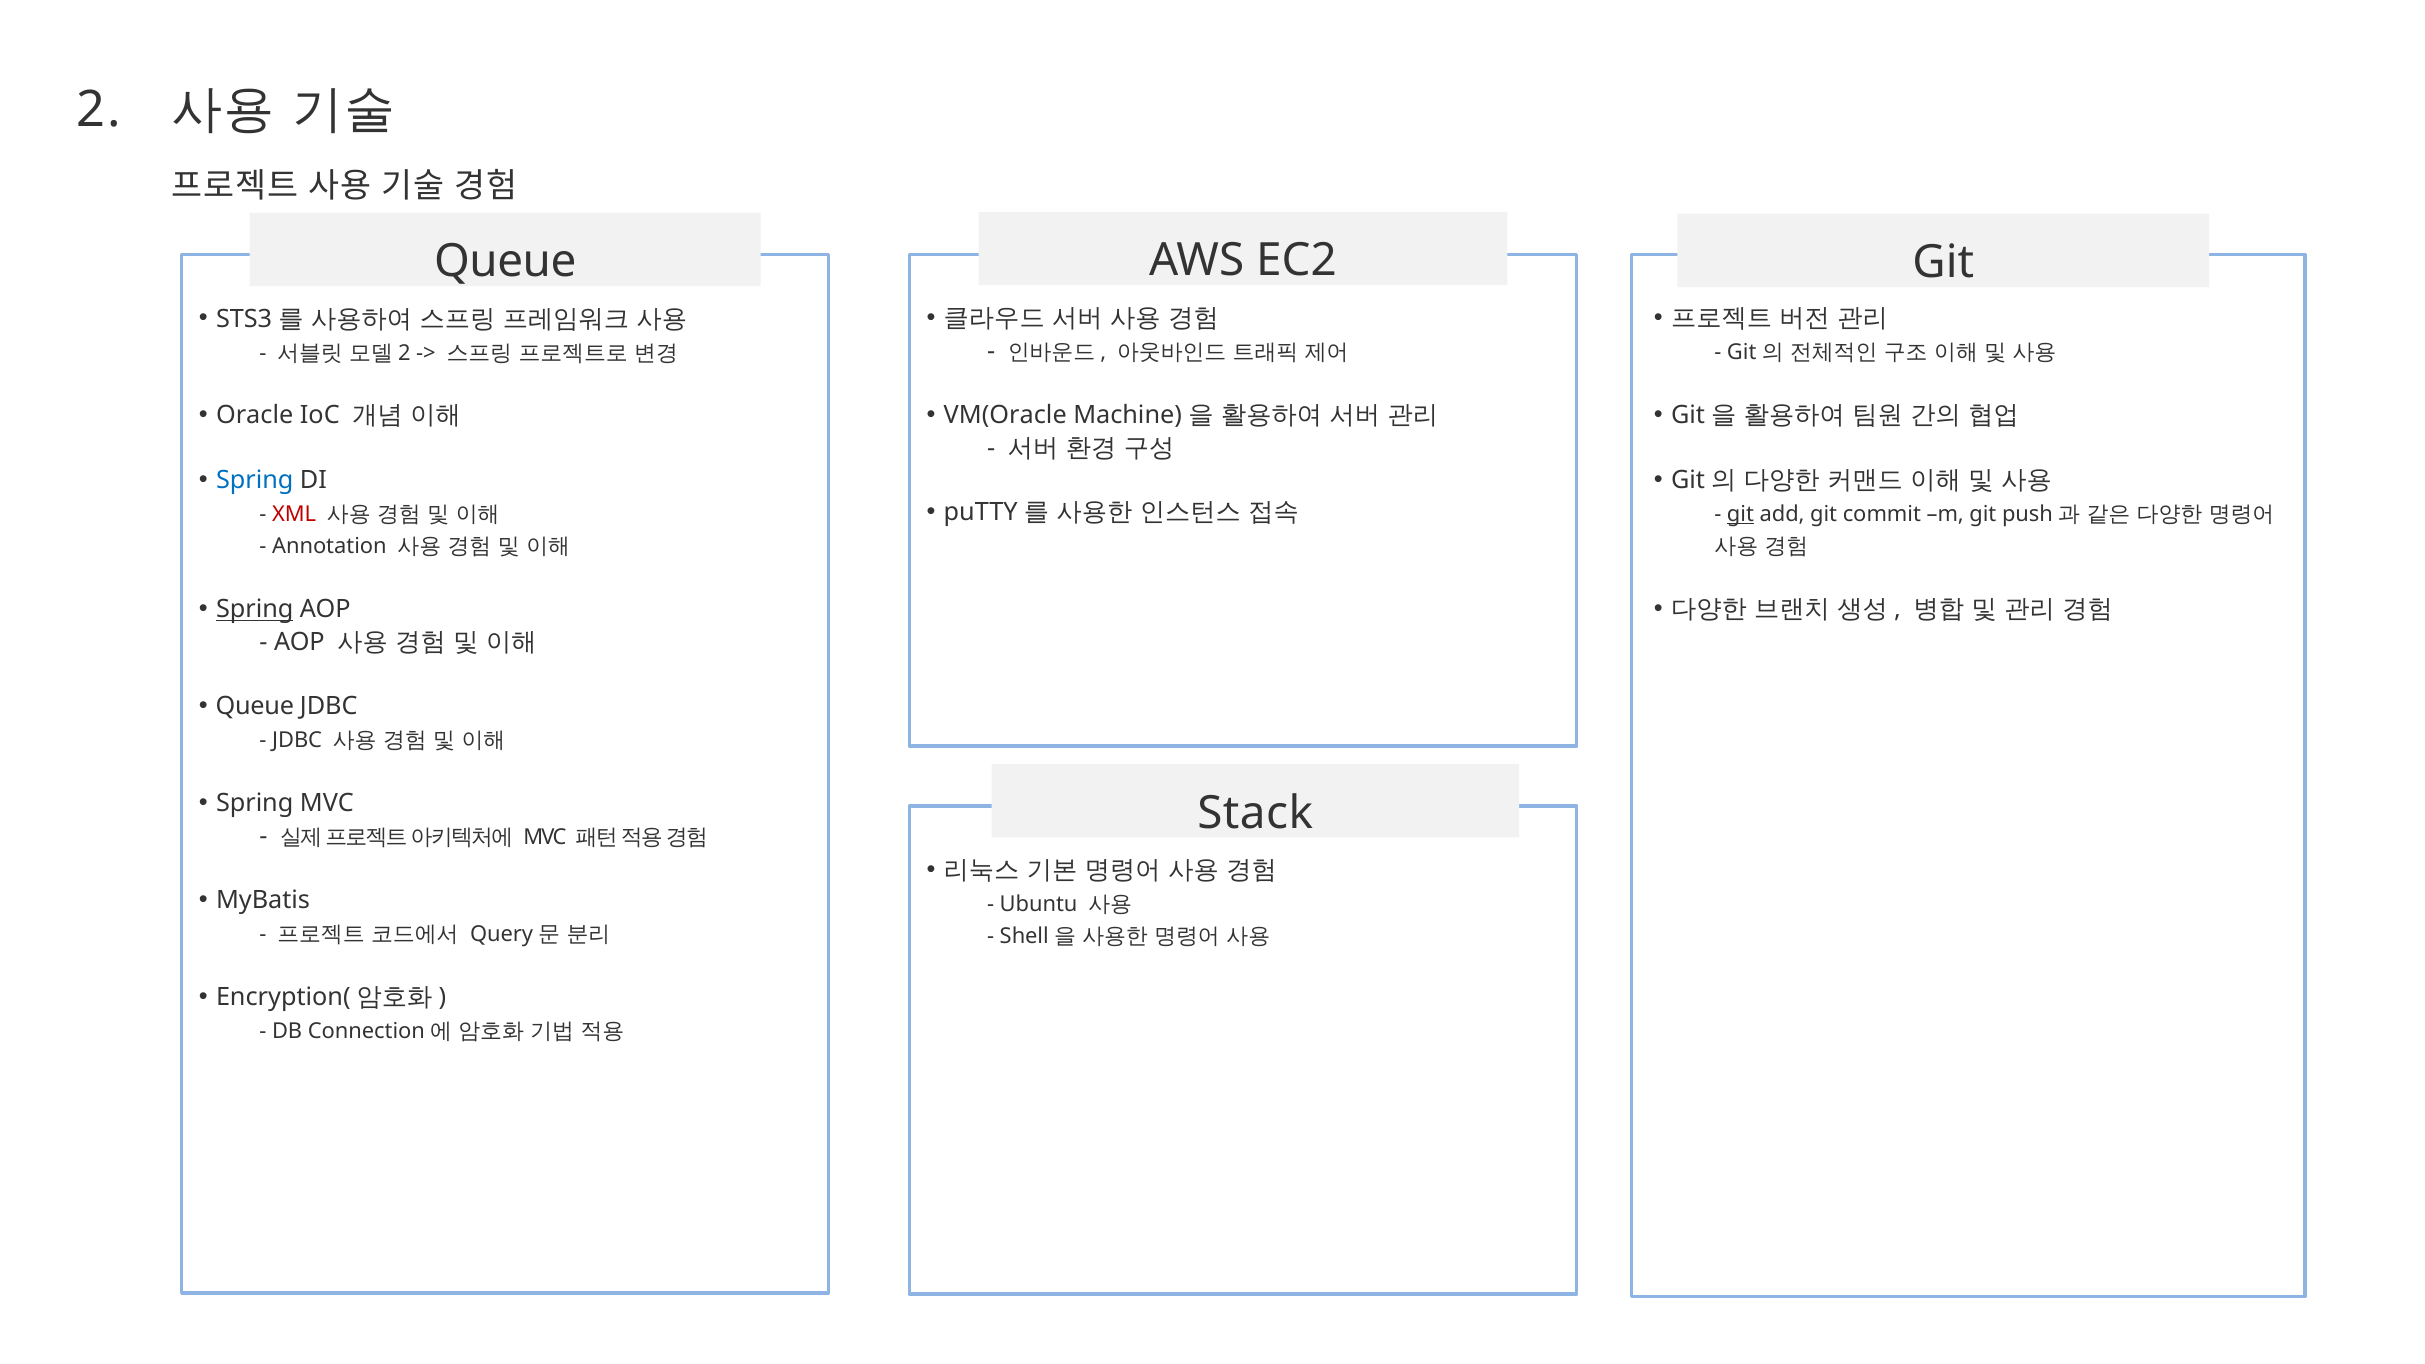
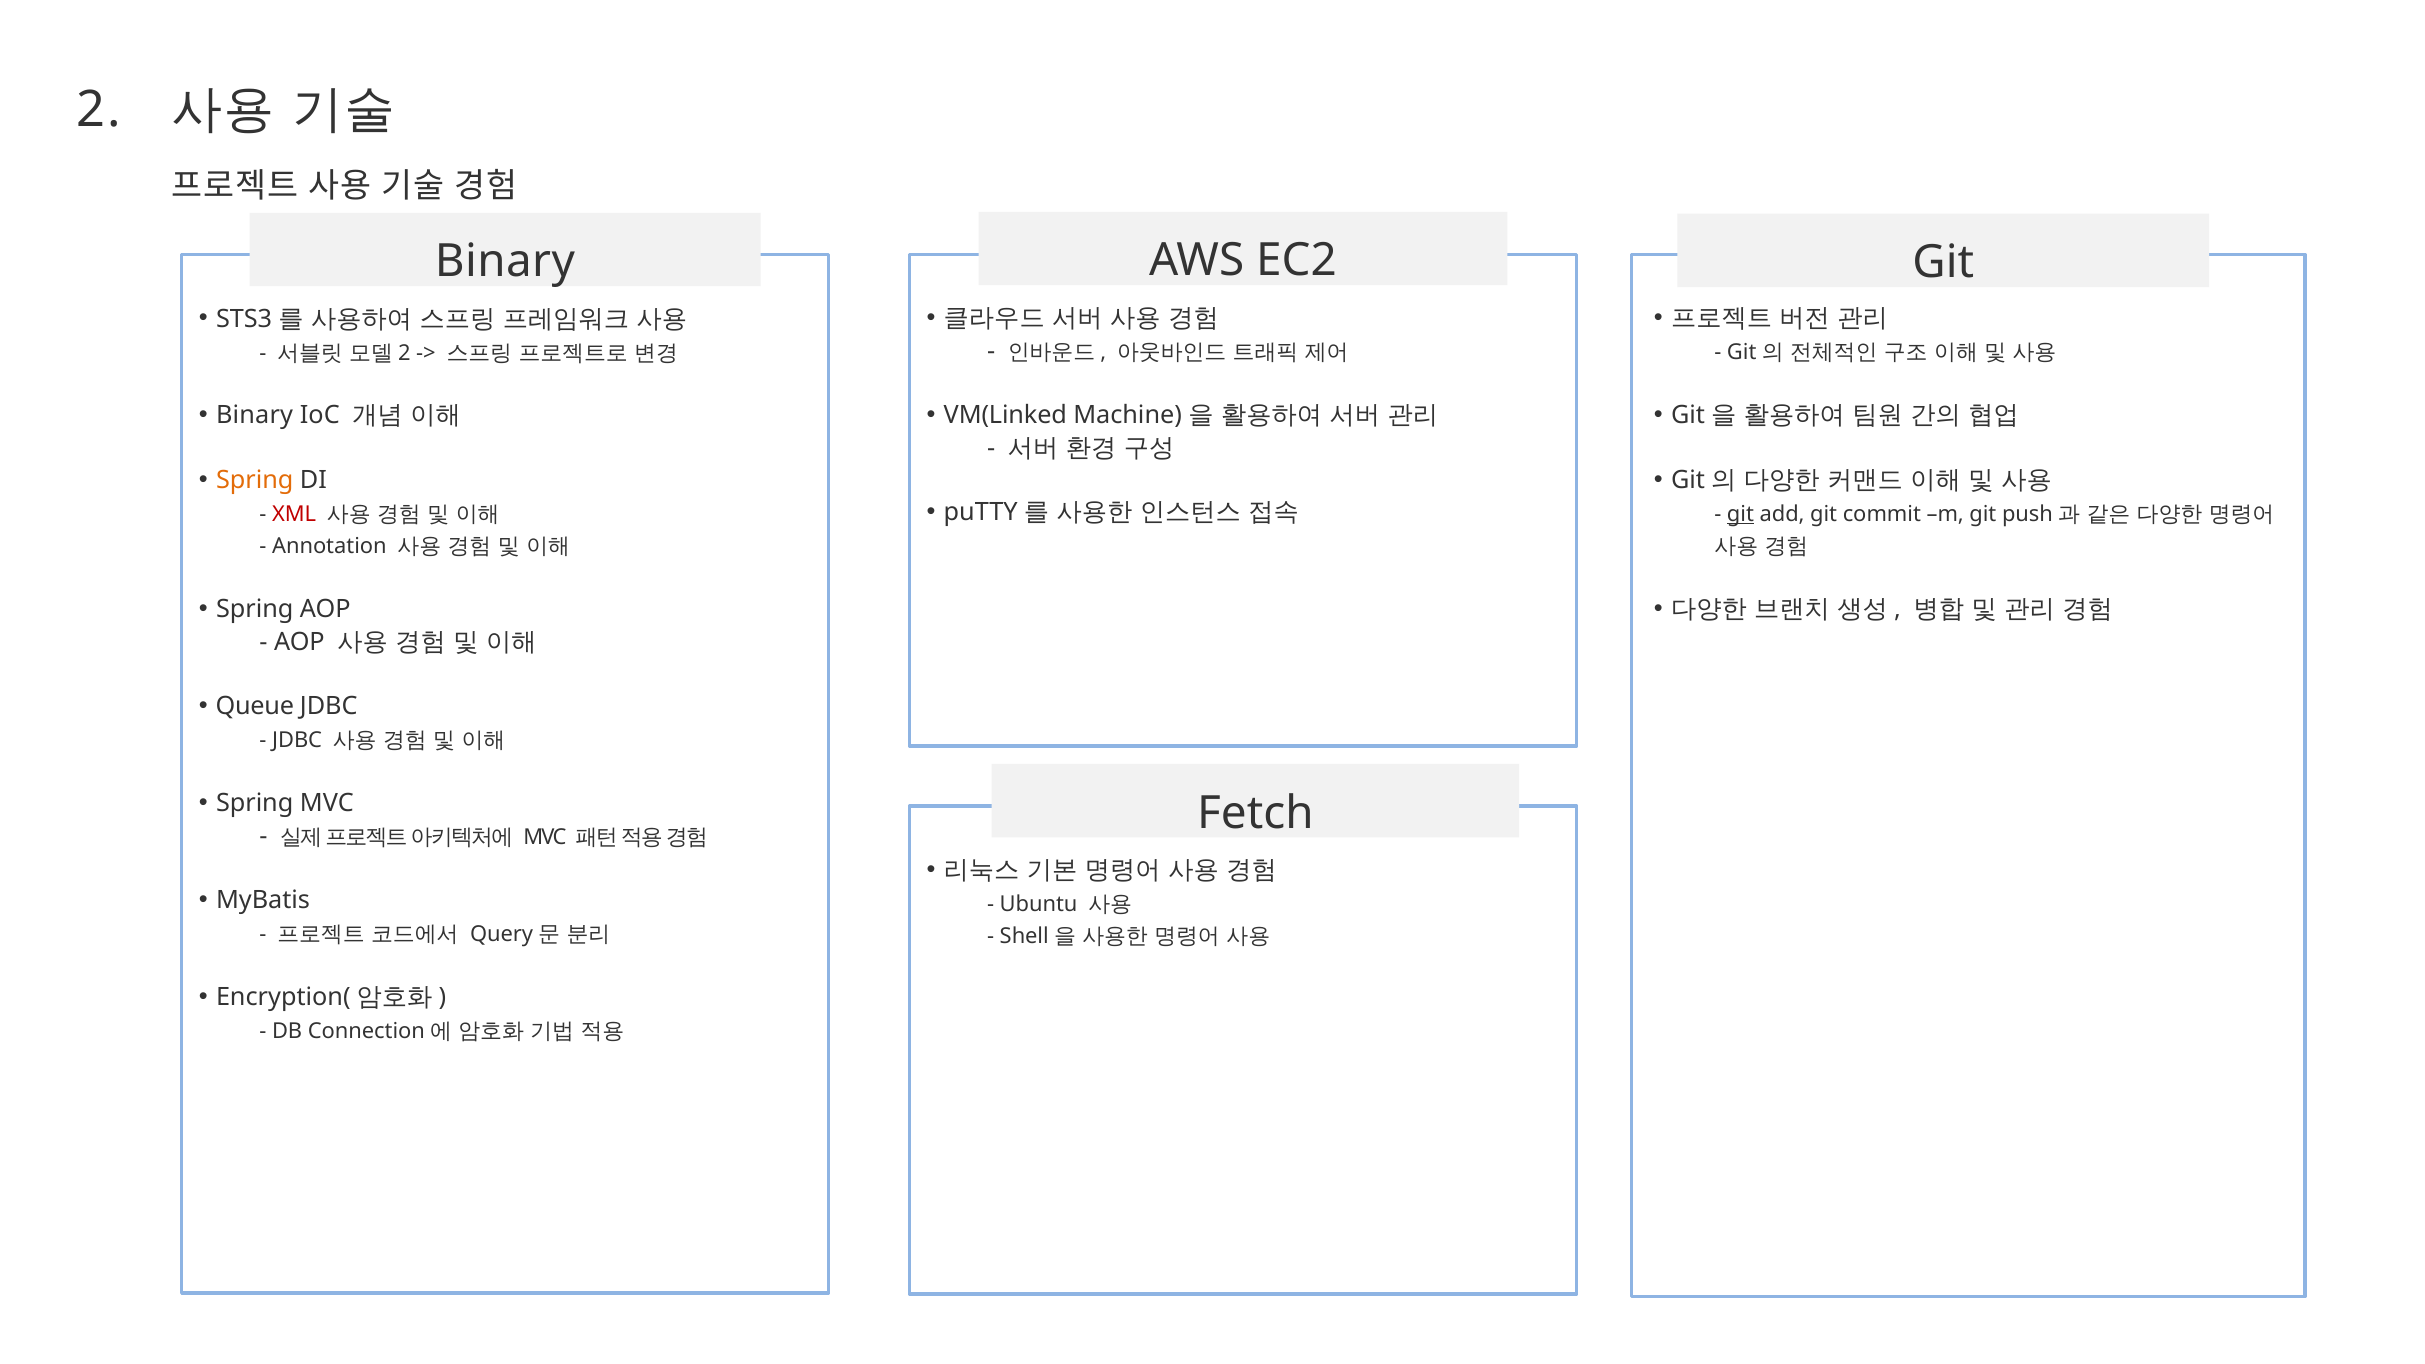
Queue at (505, 262): Queue -> Binary
VM(Oracle: VM(Oracle -> VM(Linked
Oracle at (255, 416): Oracle -> Binary
Spring at (255, 480) colour: blue -> orange
Spring at (255, 610) underline: present -> none
Stack: Stack -> Fetch
